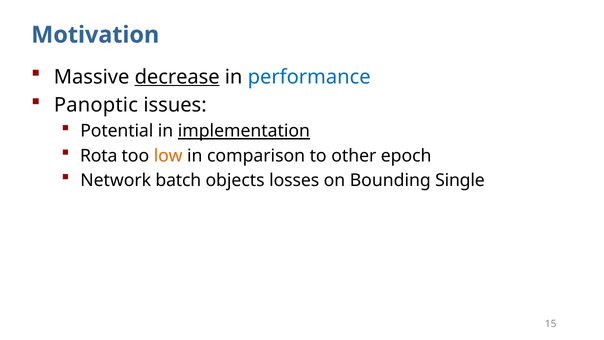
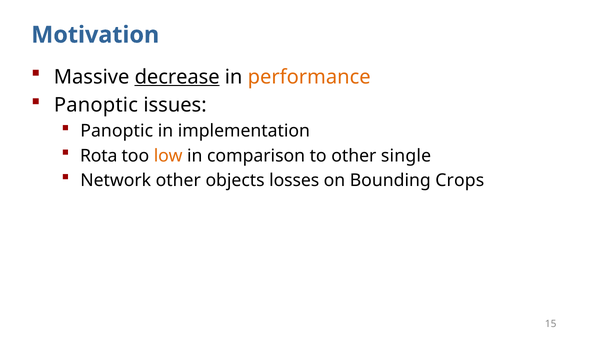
performance colour: blue -> orange
Potential at (117, 131): Potential -> Panoptic
implementation underline: present -> none
epoch: epoch -> single
Network batch: batch -> other
Single: Single -> Crops
